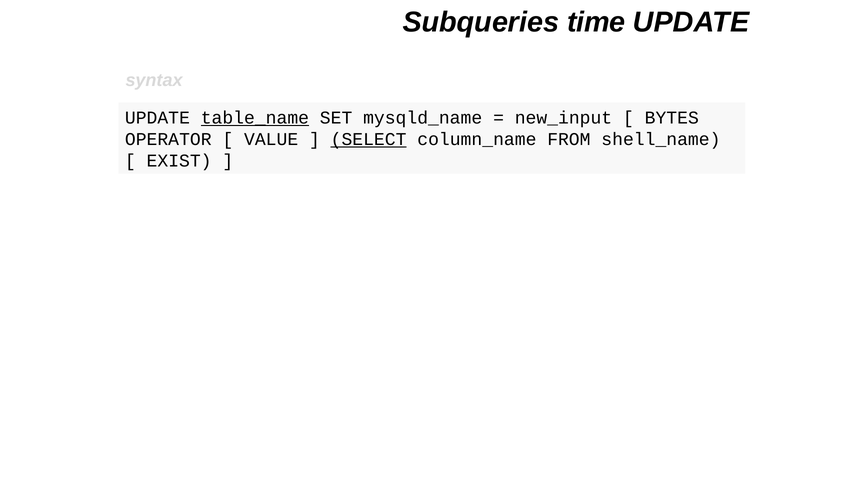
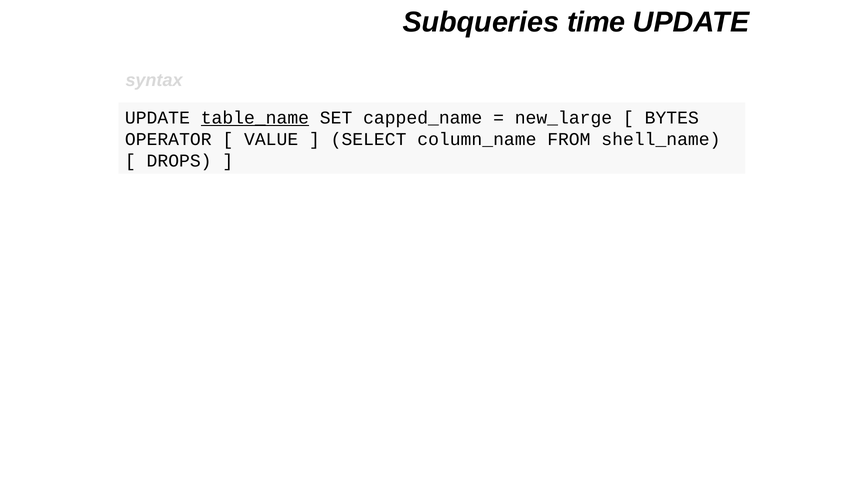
mysqld_name: mysqld_name -> capped_name
new_input: new_input -> new_large
SELECT underline: present -> none
EXIST: EXIST -> DROPS
